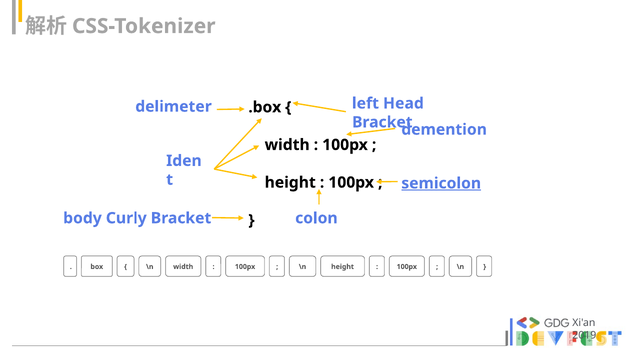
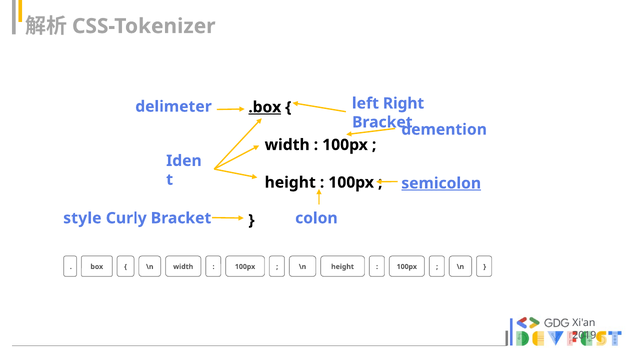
Head: Head -> Right
.box underline: none -> present
body: body -> style
